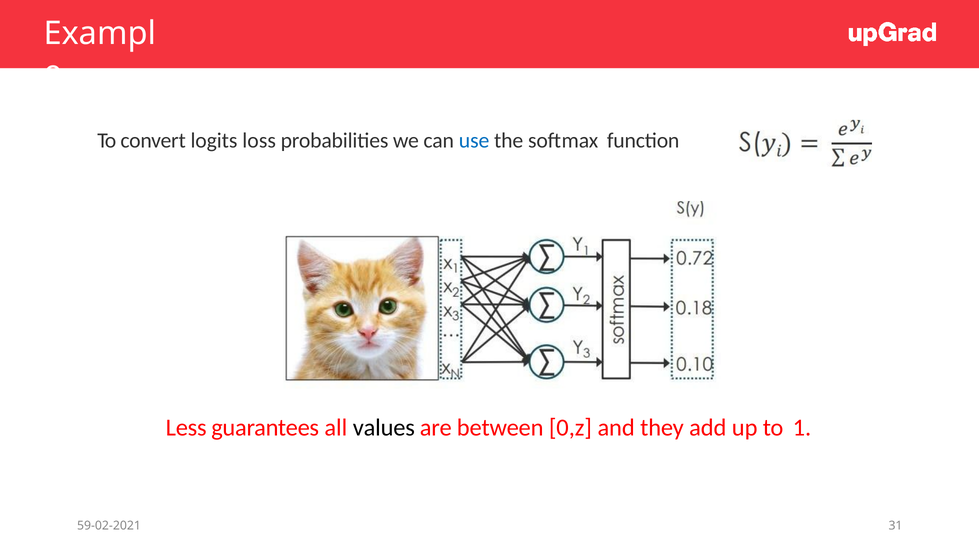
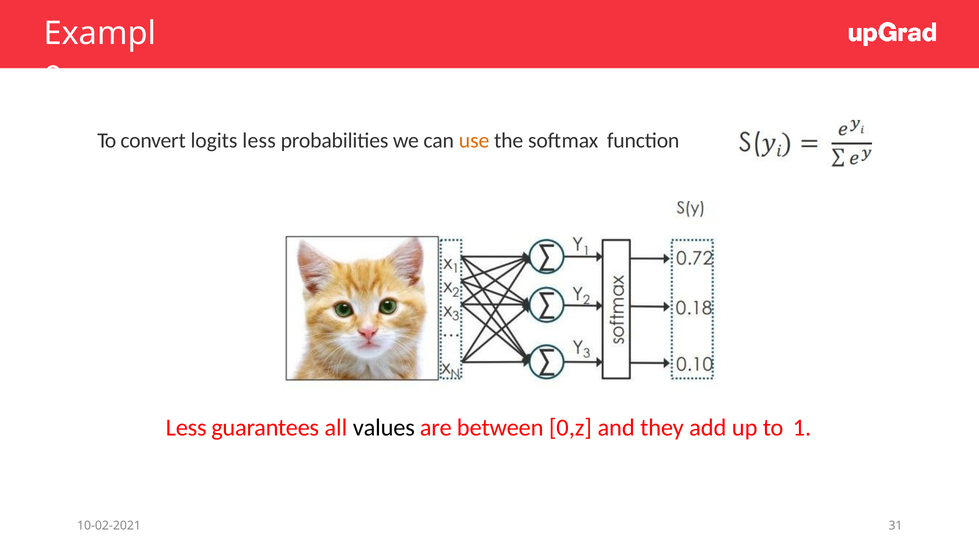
logits loss: loss -> less
use colour: blue -> orange
59-02-2021: 59-02-2021 -> 10-02-2021
